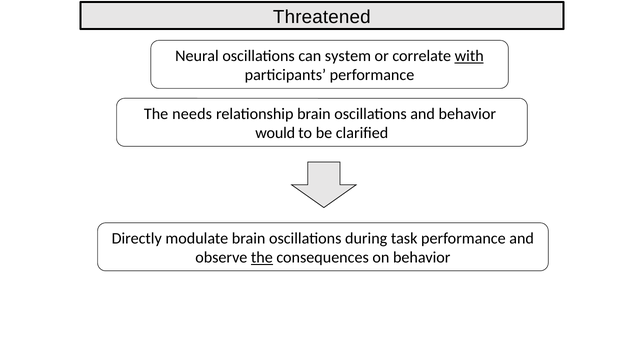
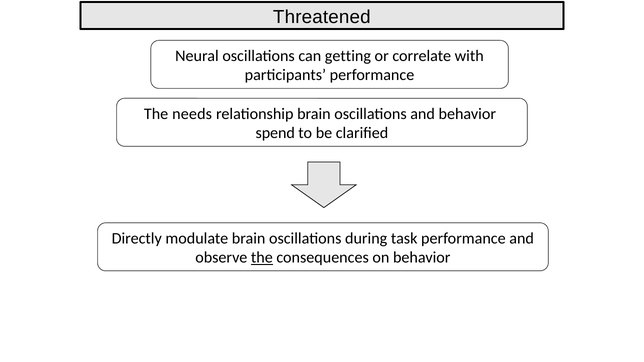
system: system -> getting
with underline: present -> none
would: would -> spend
